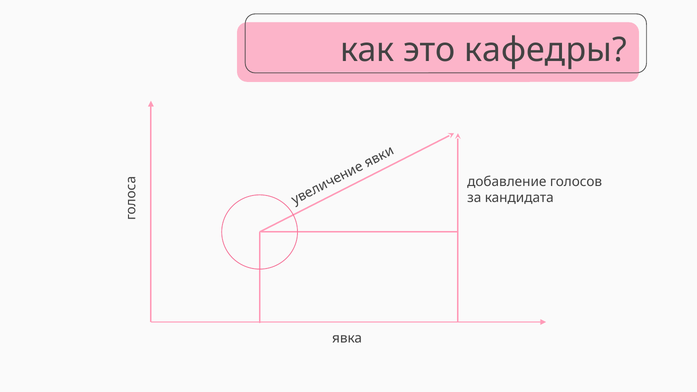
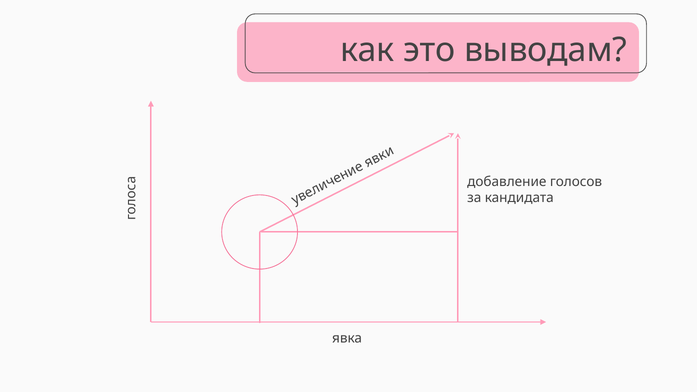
кафедры: кафедры -> выводам
